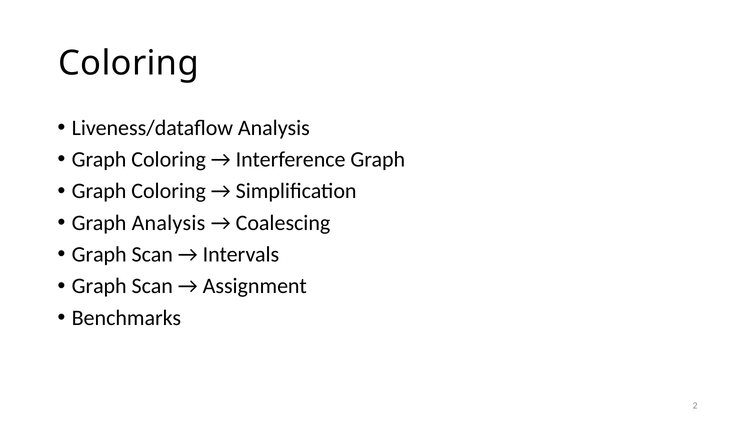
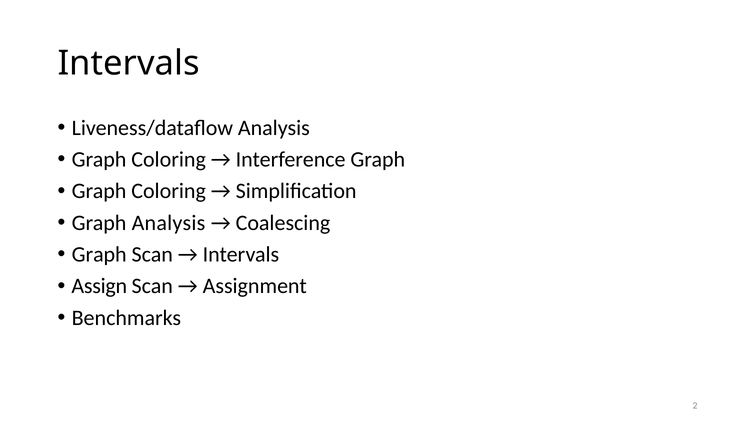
Coloring at (129, 63): Coloring -> Intervals
Graph at (99, 286): Graph -> Assign
